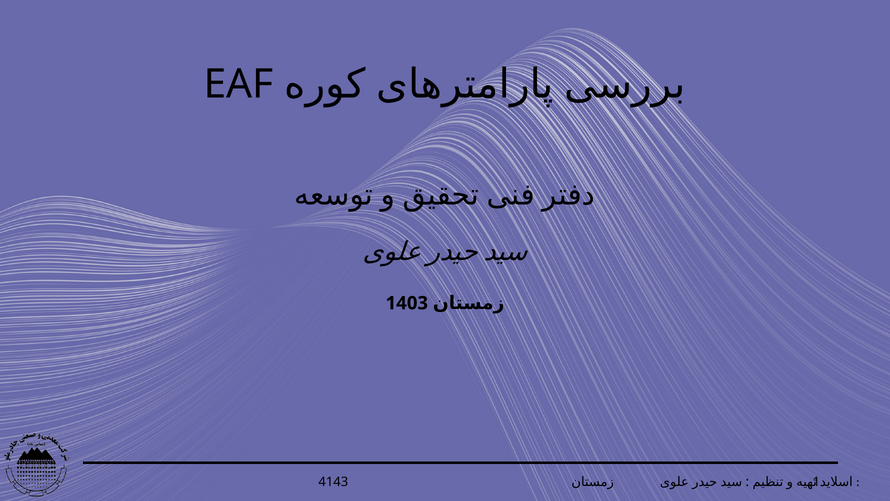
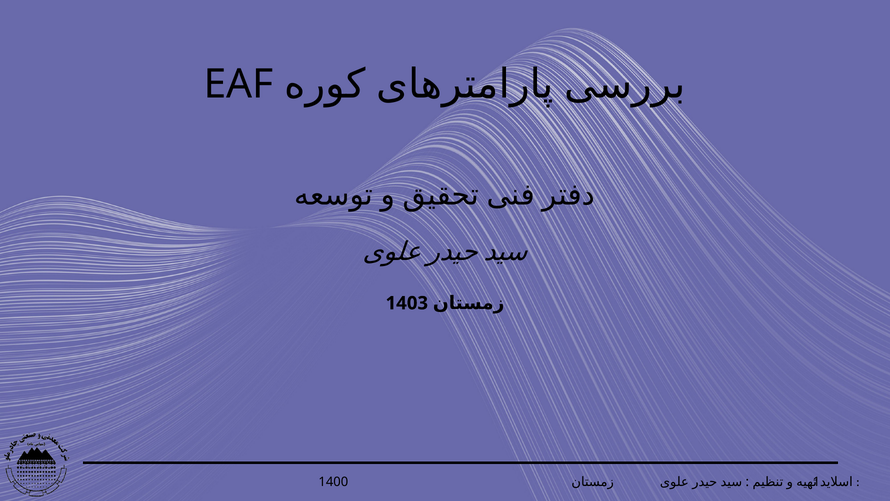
4143: 4143 -> 1400
